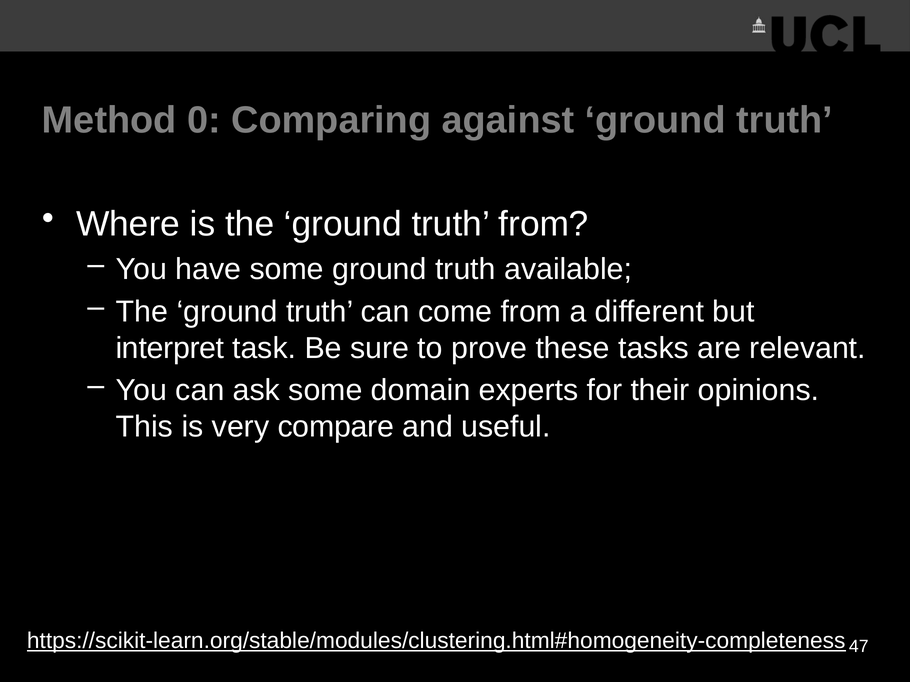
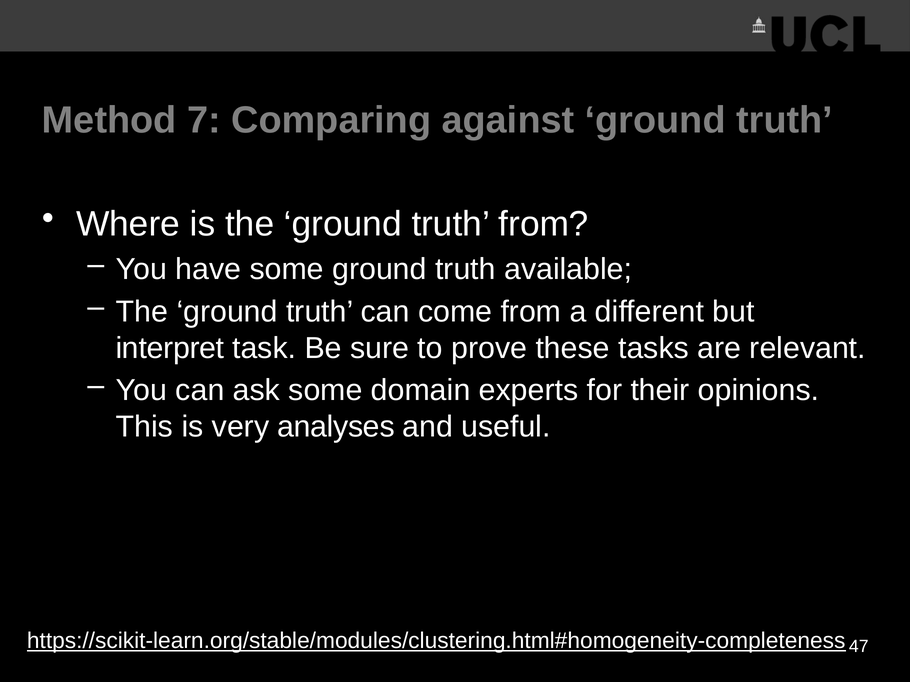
0: 0 -> 7
compare: compare -> analyses
